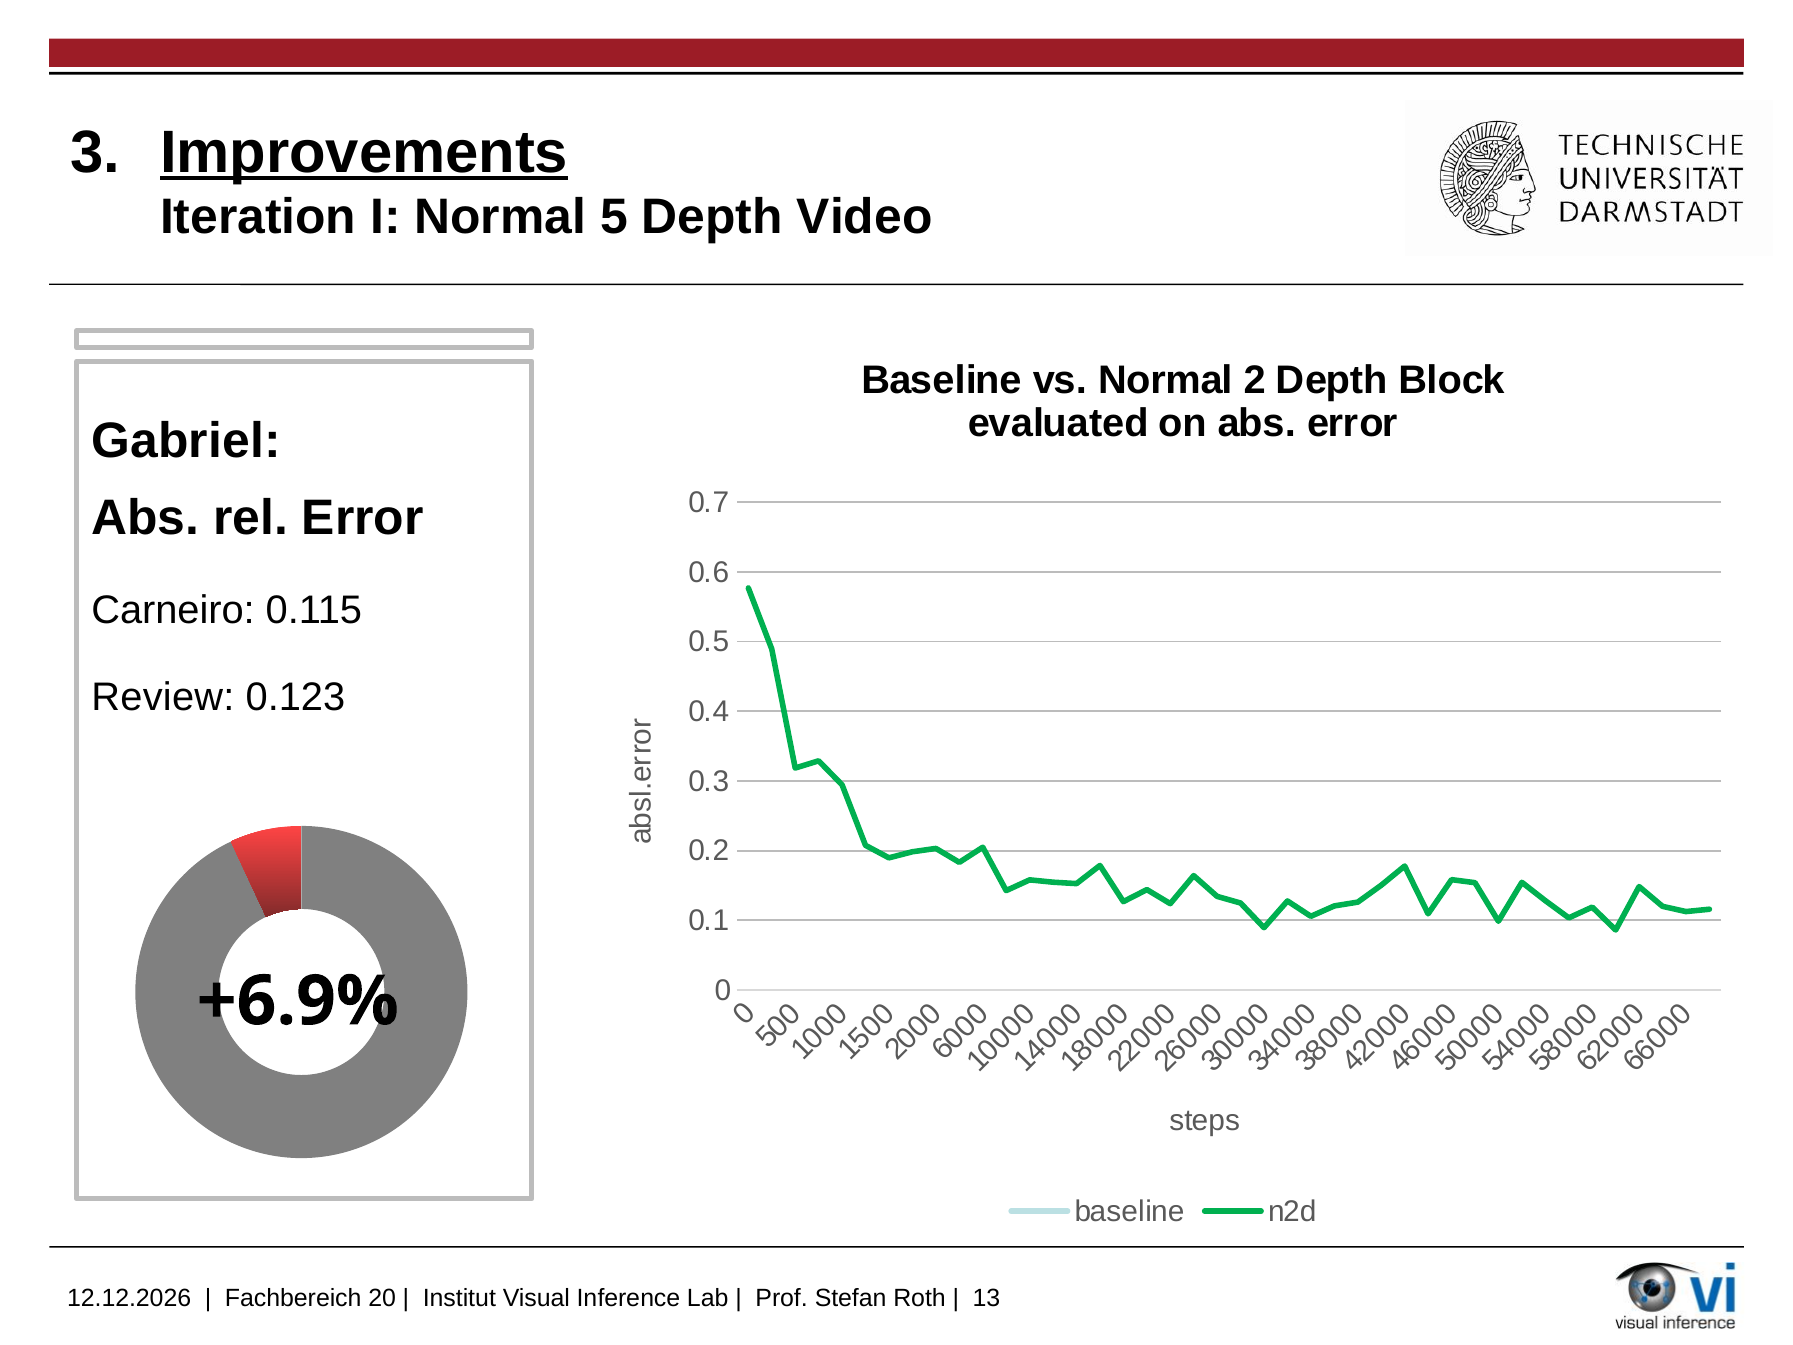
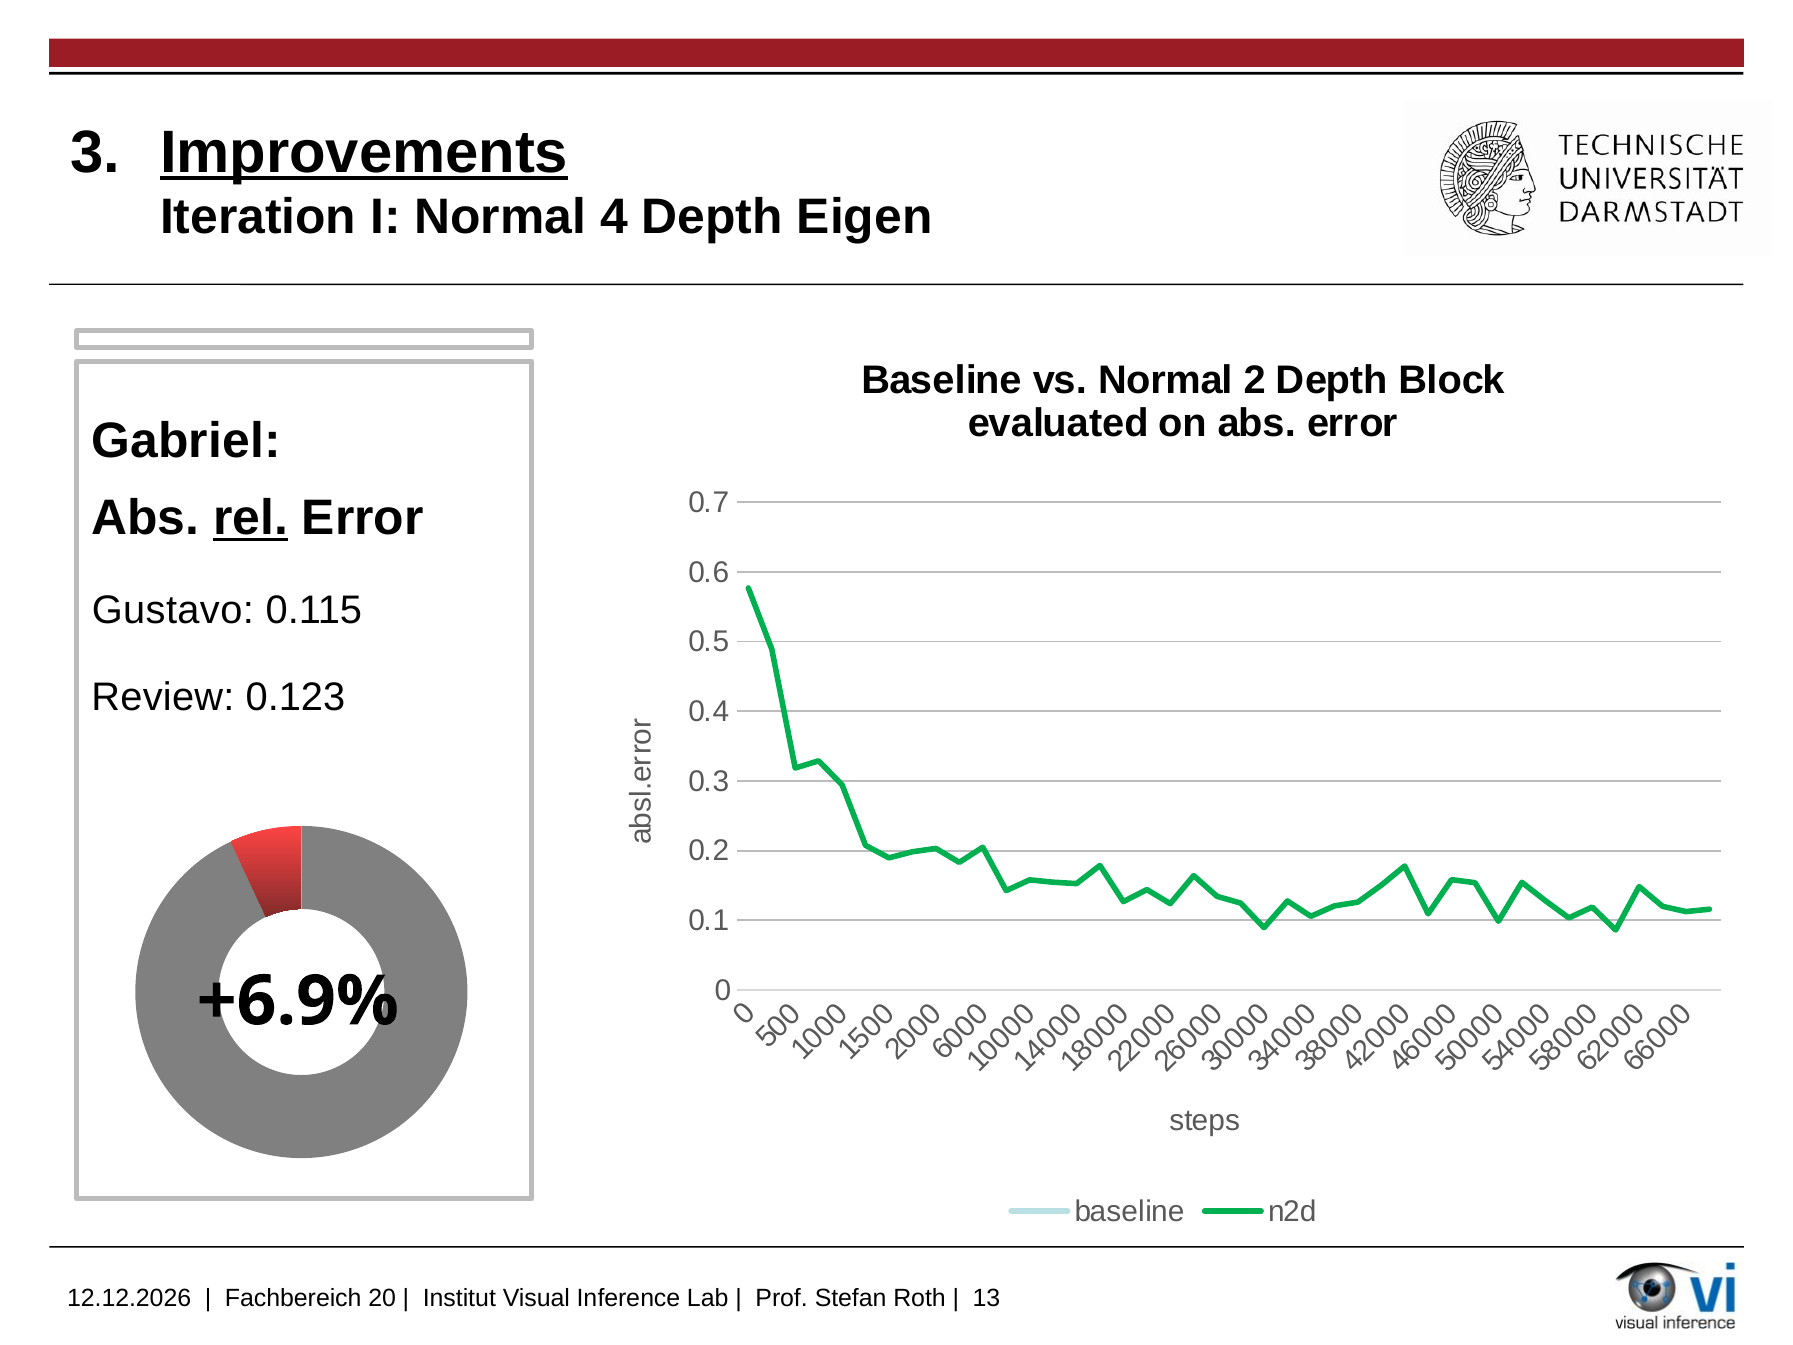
Normal 5: 5 -> 4
Video: Video -> Eigen
rel underline: none -> present
Carneiro: Carneiro -> Gustavo
